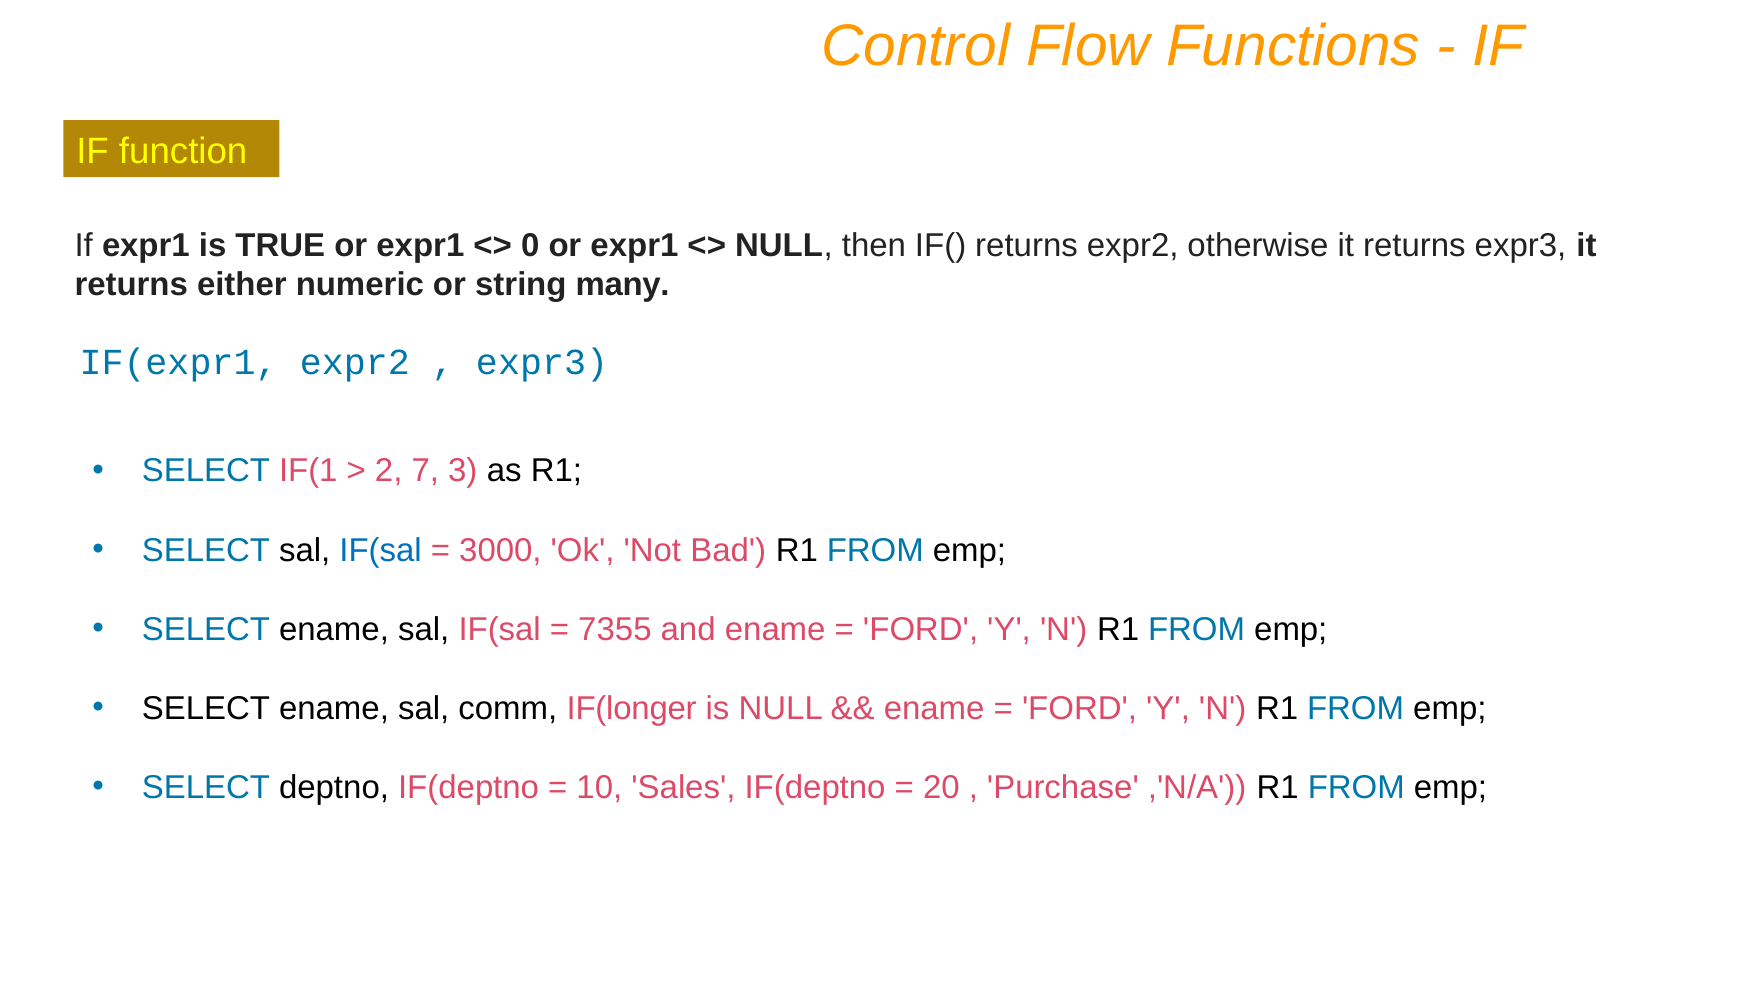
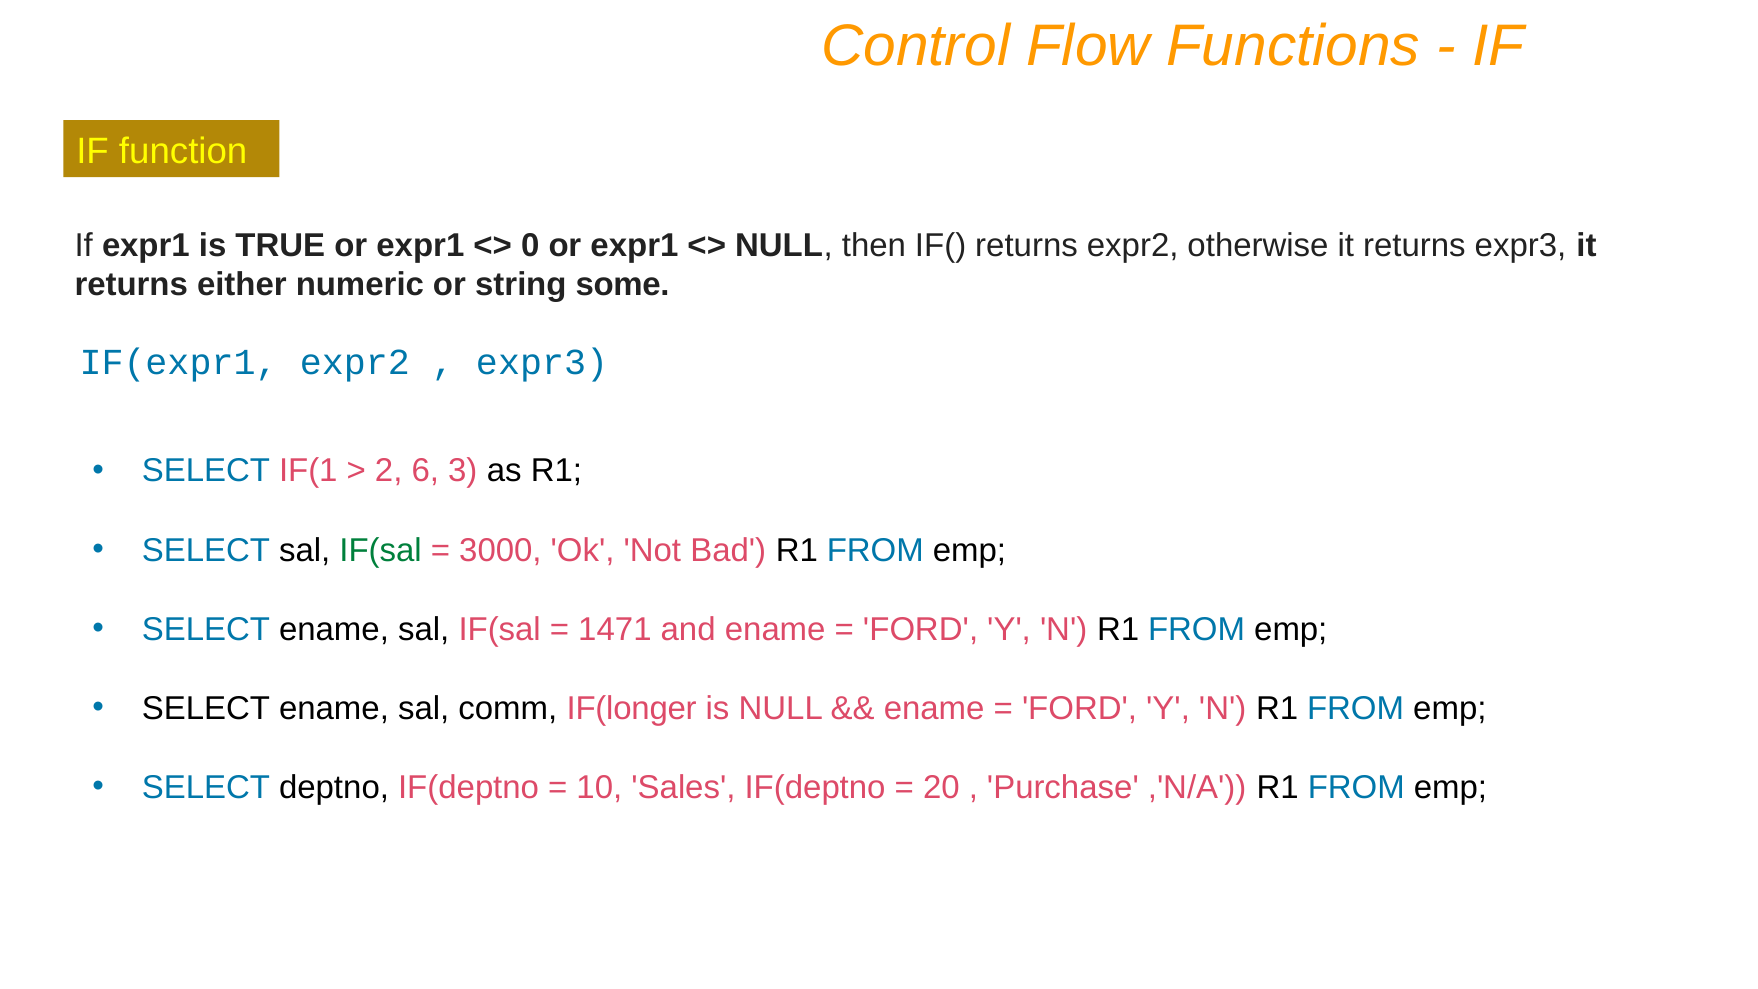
many: many -> some
7: 7 -> 6
IF(sal at (381, 550) colour: blue -> green
7355: 7355 -> 1471
